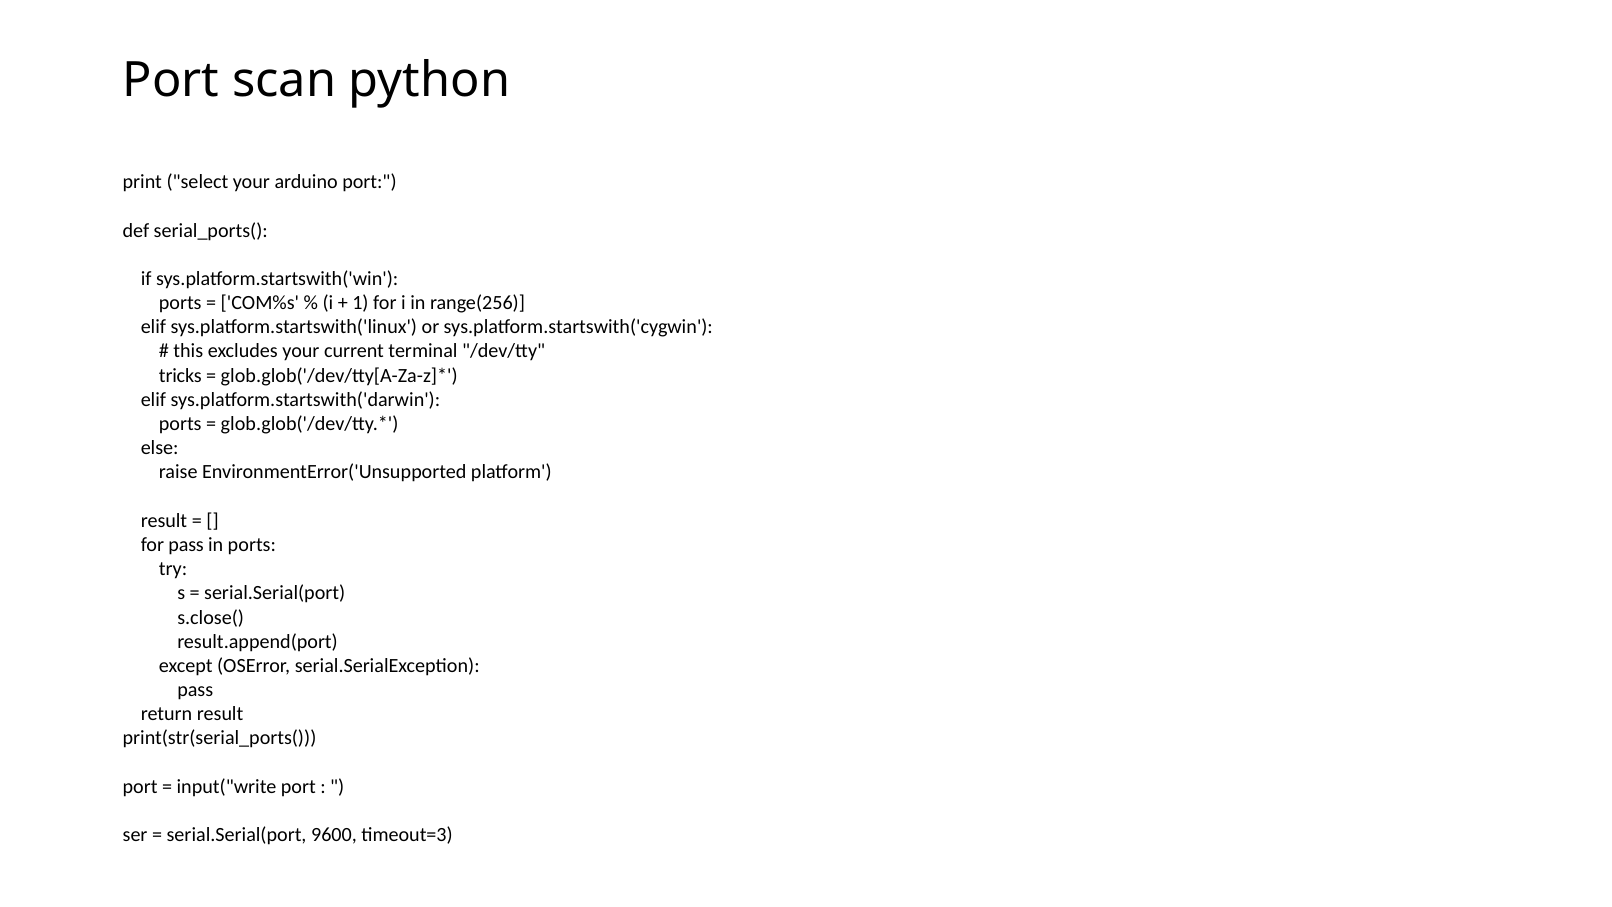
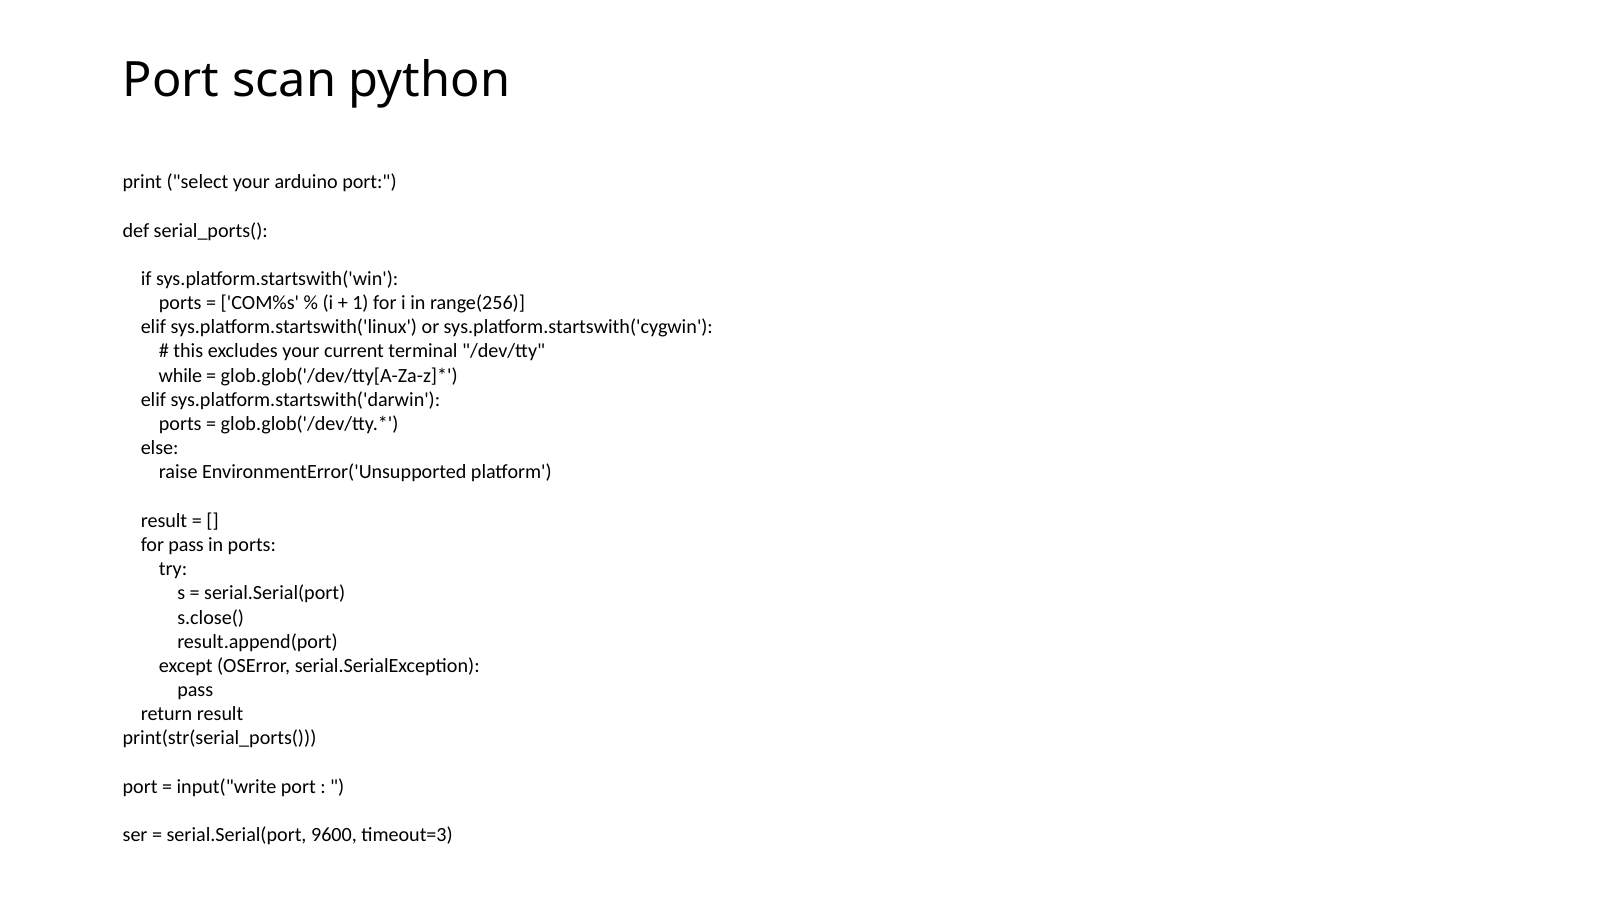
tricks: tricks -> while
